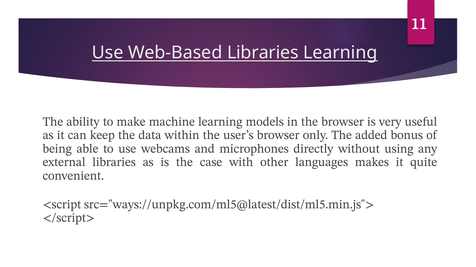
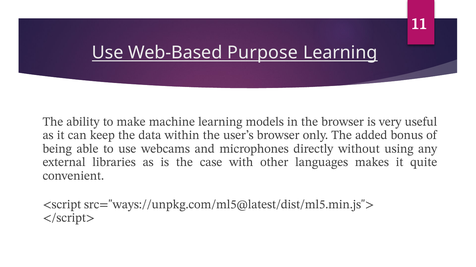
Web-Based Libraries: Libraries -> Purpose
